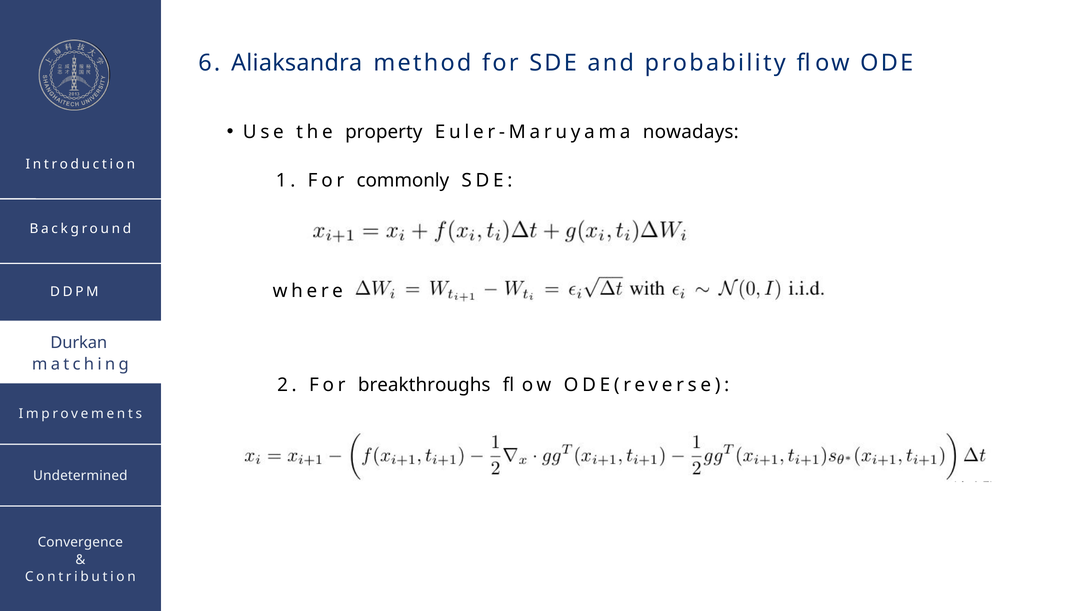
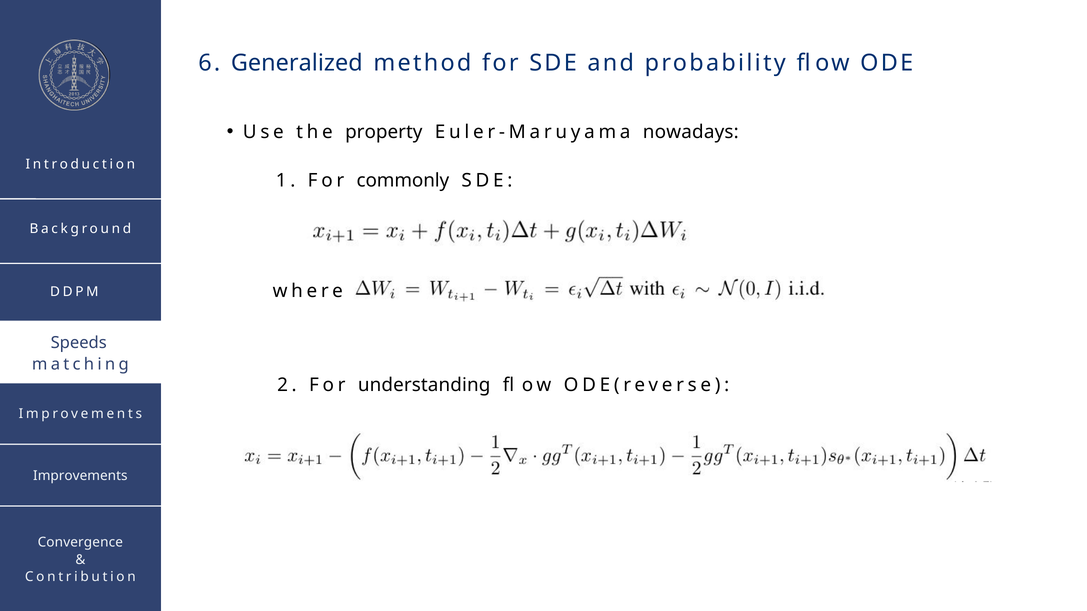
Aliaksandra: Aliaksandra -> Generalized
Durkan: Durkan -> Speeds
breakthroughs: breakthroughs -> understanding
Undetermined at (80, 476): Undetermined -> Improvements
